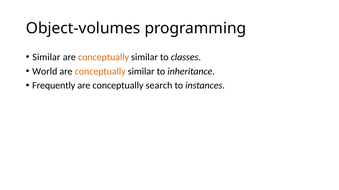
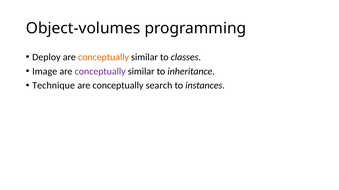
Similar at (46, 57): Similar -> Deploy
World: World -> Image
conceptually at (100, 72) colour: orange -> purple
Frequently: Frequently -> Technique
